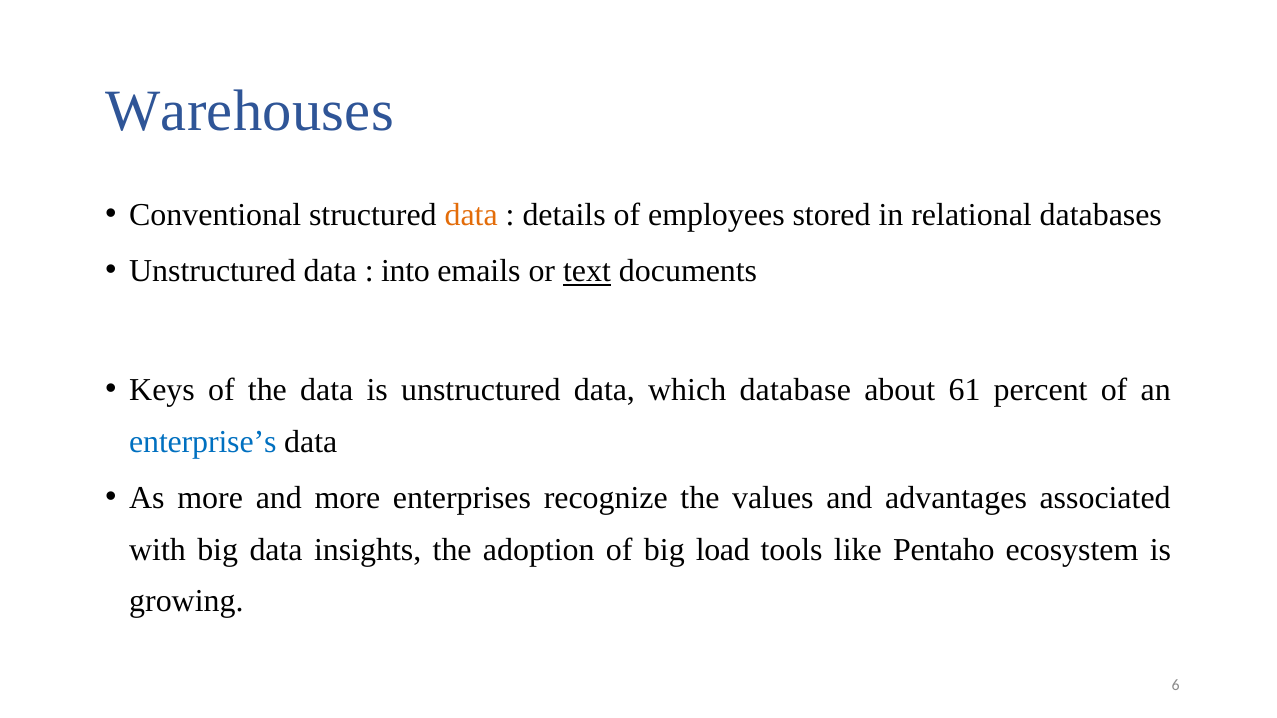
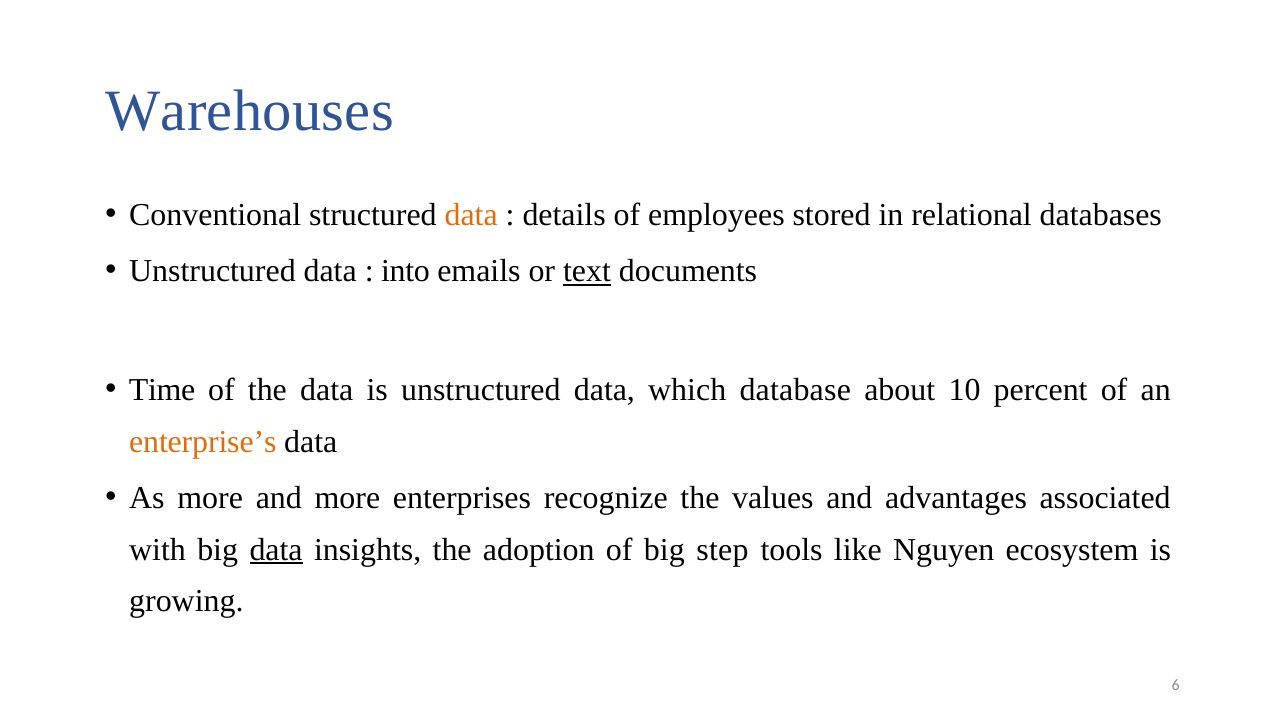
Keys: Keys -> Time
61: 61 -> 10
enterprise’s colour: blue -> orange
data at (276, 550) underline: none -> present
load: load -> step
Pentaho: Pentaho -> Nguyen
